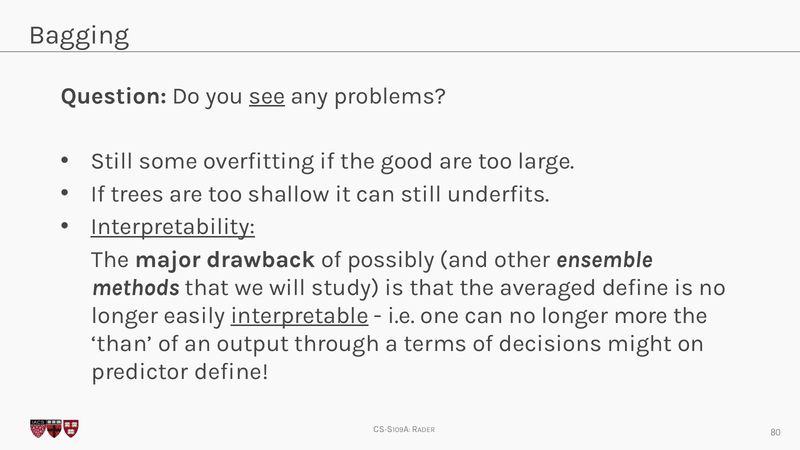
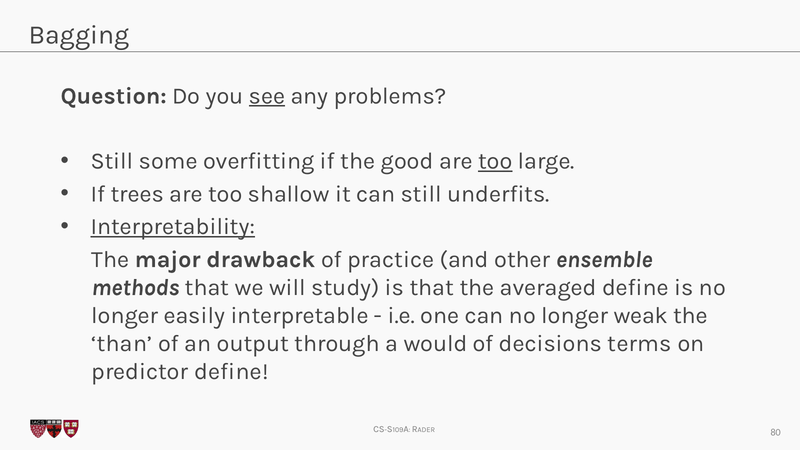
too at (495, 161) underline: none -> present
possibly: possibly -> practice
interpretable underline: present -> none
more: more -> weak
terms: terms -> would
might: might -> terms
